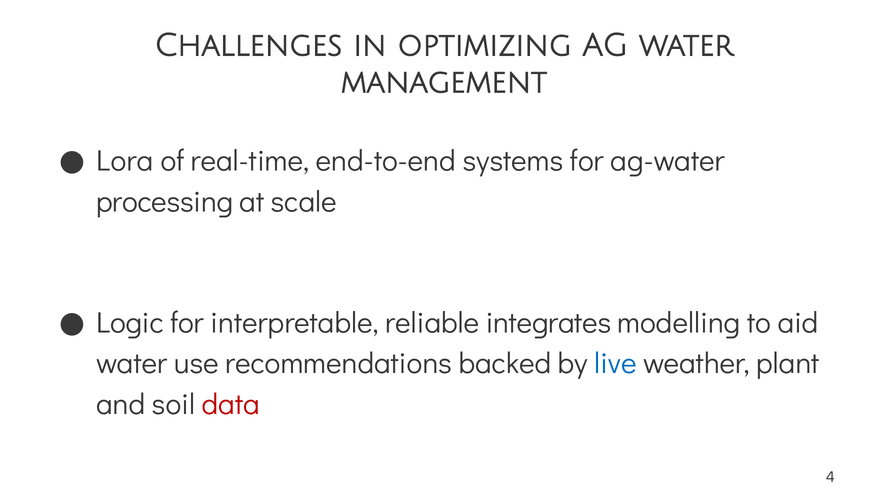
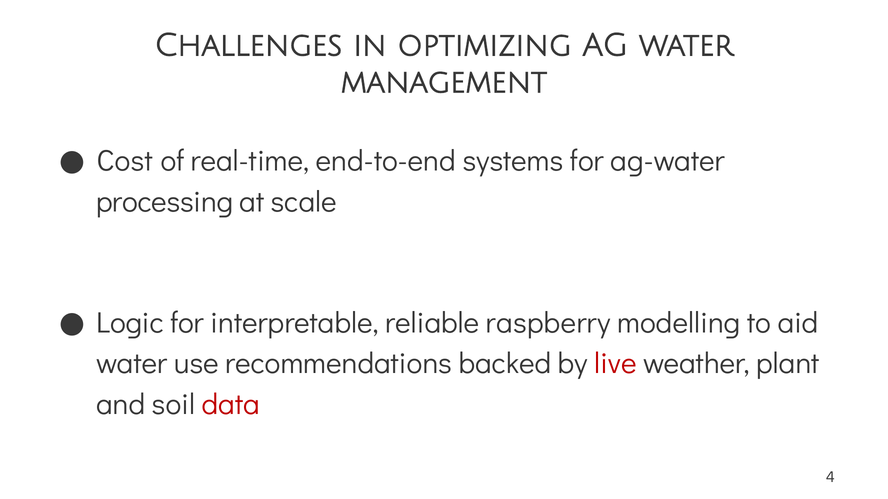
Lora: Lora -> Cost
integrates: integrates -> raspberry
live colour: blue -> red
